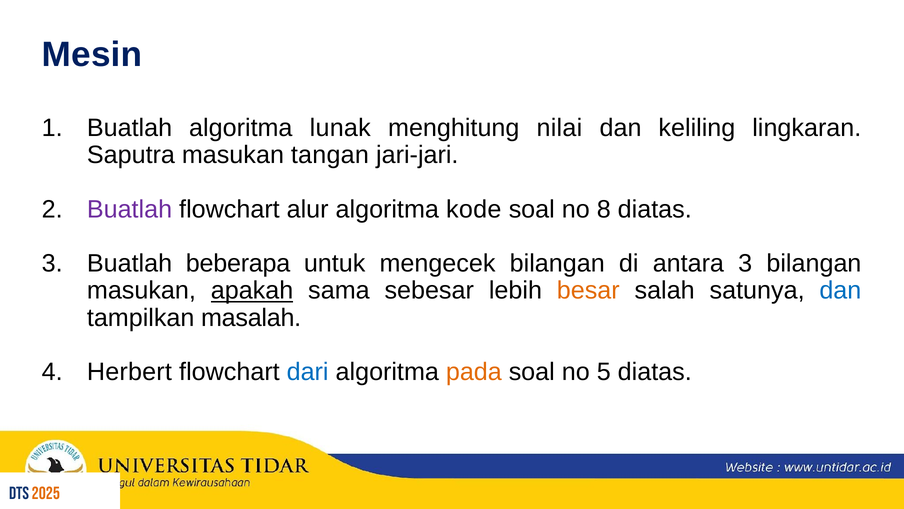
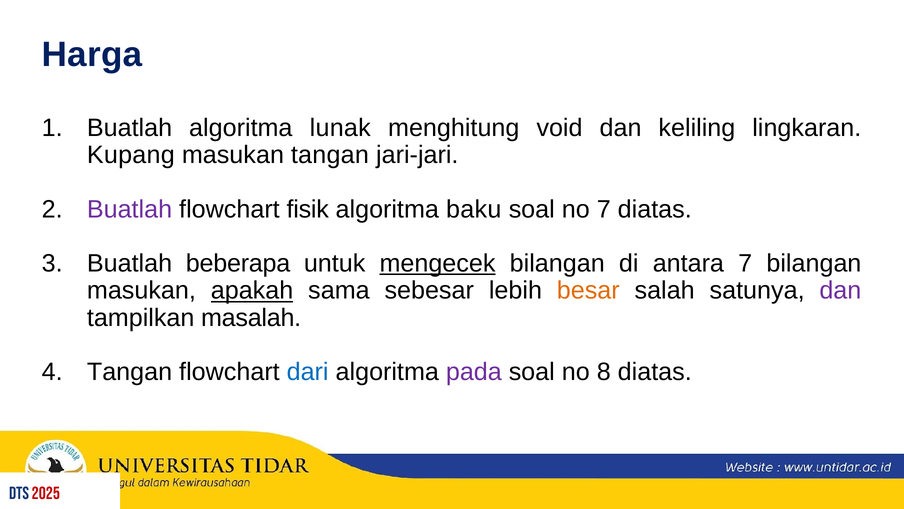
Mesin: Mesin -> Harga
nilai: nilai -> void
Saputra: Saputra -> Kupang
alur: alur -> fisik
kode: kode -> baku
no 8: 8 -> 7
mengecek underline: none -> present
antara 3: 3 -> 7
dan at (840, 290) colour: blue -> purple
Herbert at (129, 372): Herbert -> Tangan
pada colour: orange -> purple
5: 5 -> 8
2025 colour: orange -> red
